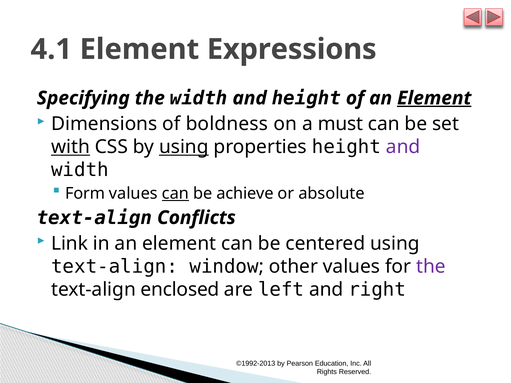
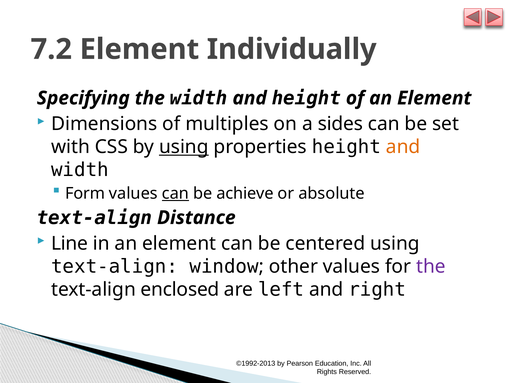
4.1: 4.1 -> 7.2
Expressions: Expressions -> Individually
Element at (434, 98) underline: present -> none
boldness: boldness -> multiples
must: must -> sides
with underline: present -> none
and at (403, 147) colour: purple -> orange
Conflicts: Conflicts -> Distance
Link: Link -> Line
